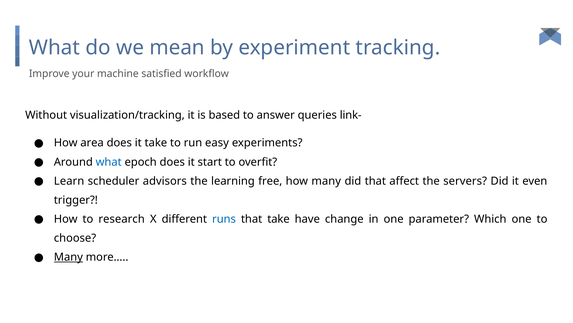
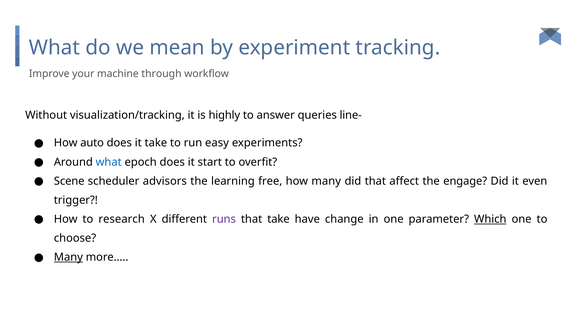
satisfied: satisfied -> through
based: based -> highly
link-: link- -> line-
area: area -> auto
Learn: Learn -> Scene
servers: servers -> engage
runs colour: blue -> purple
Which underline: none -> present
